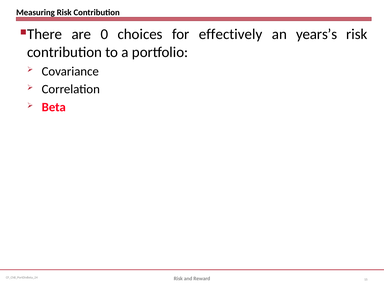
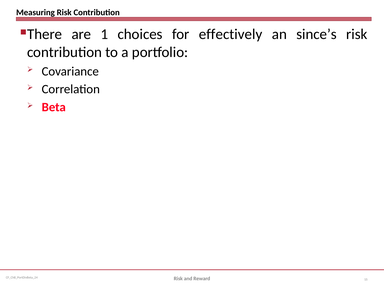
0: 0 -> 1
years’s: years’s -> since’s
